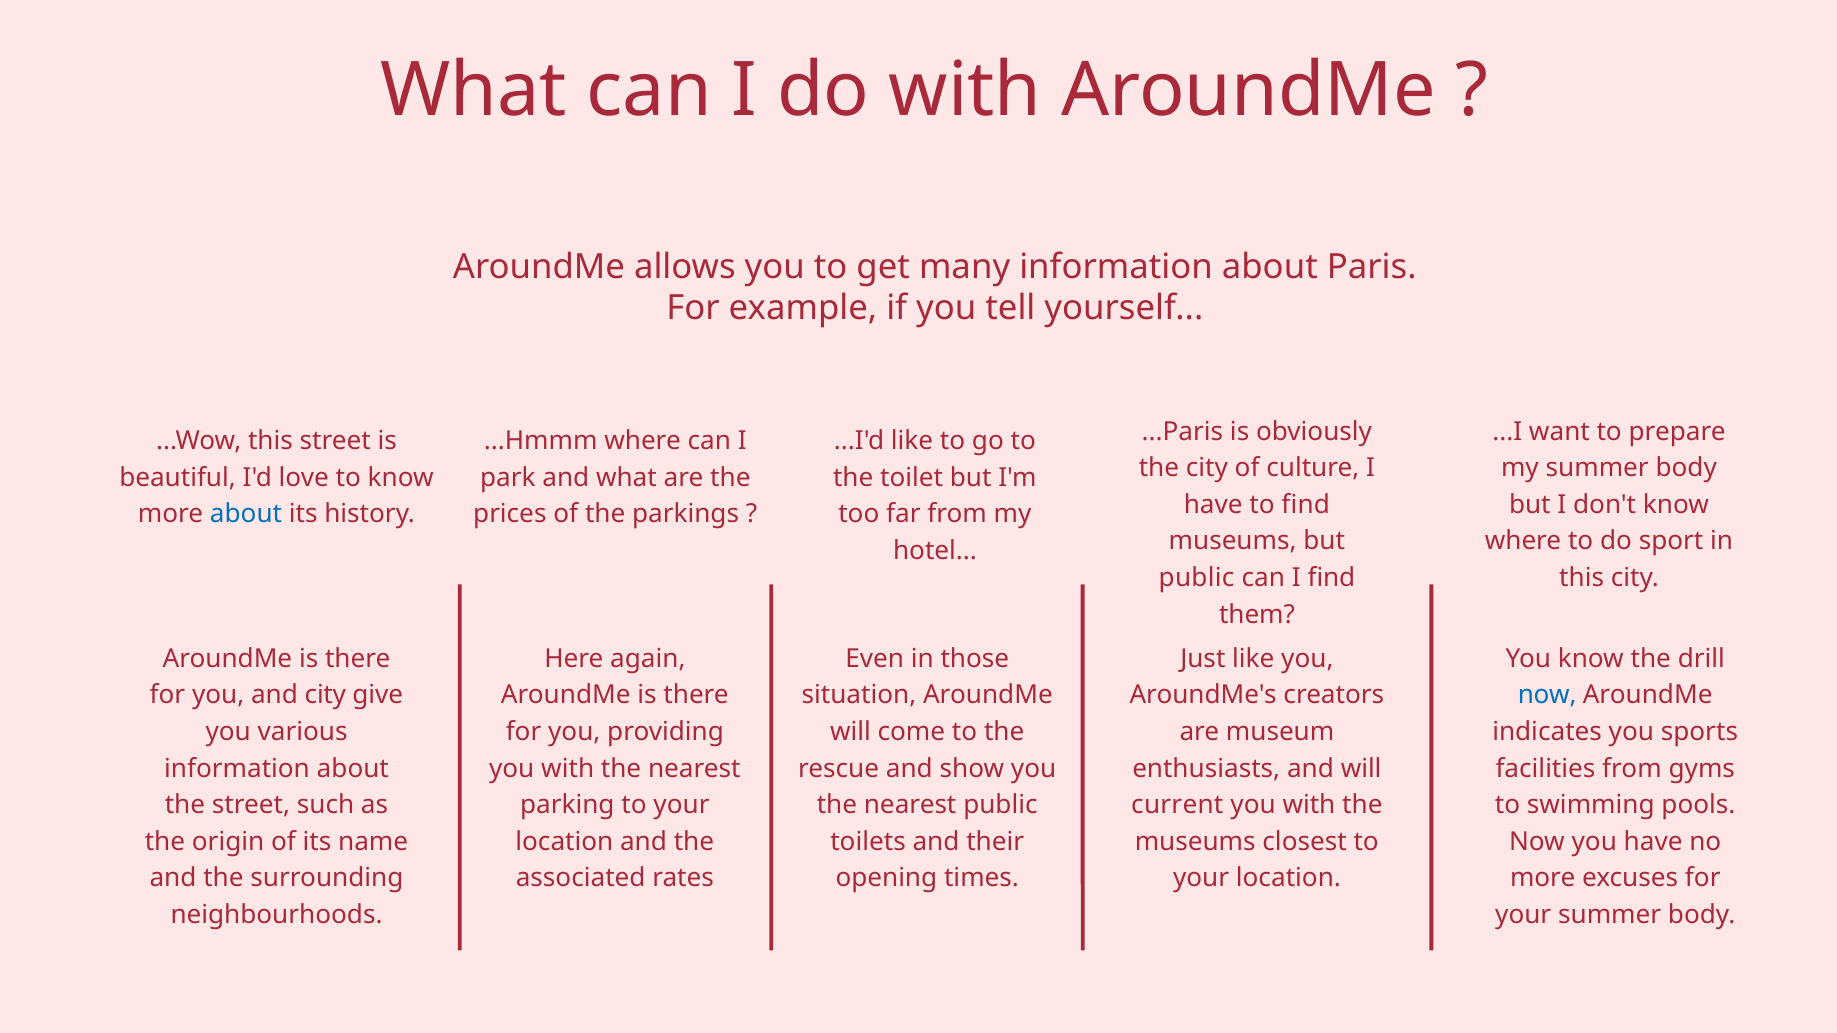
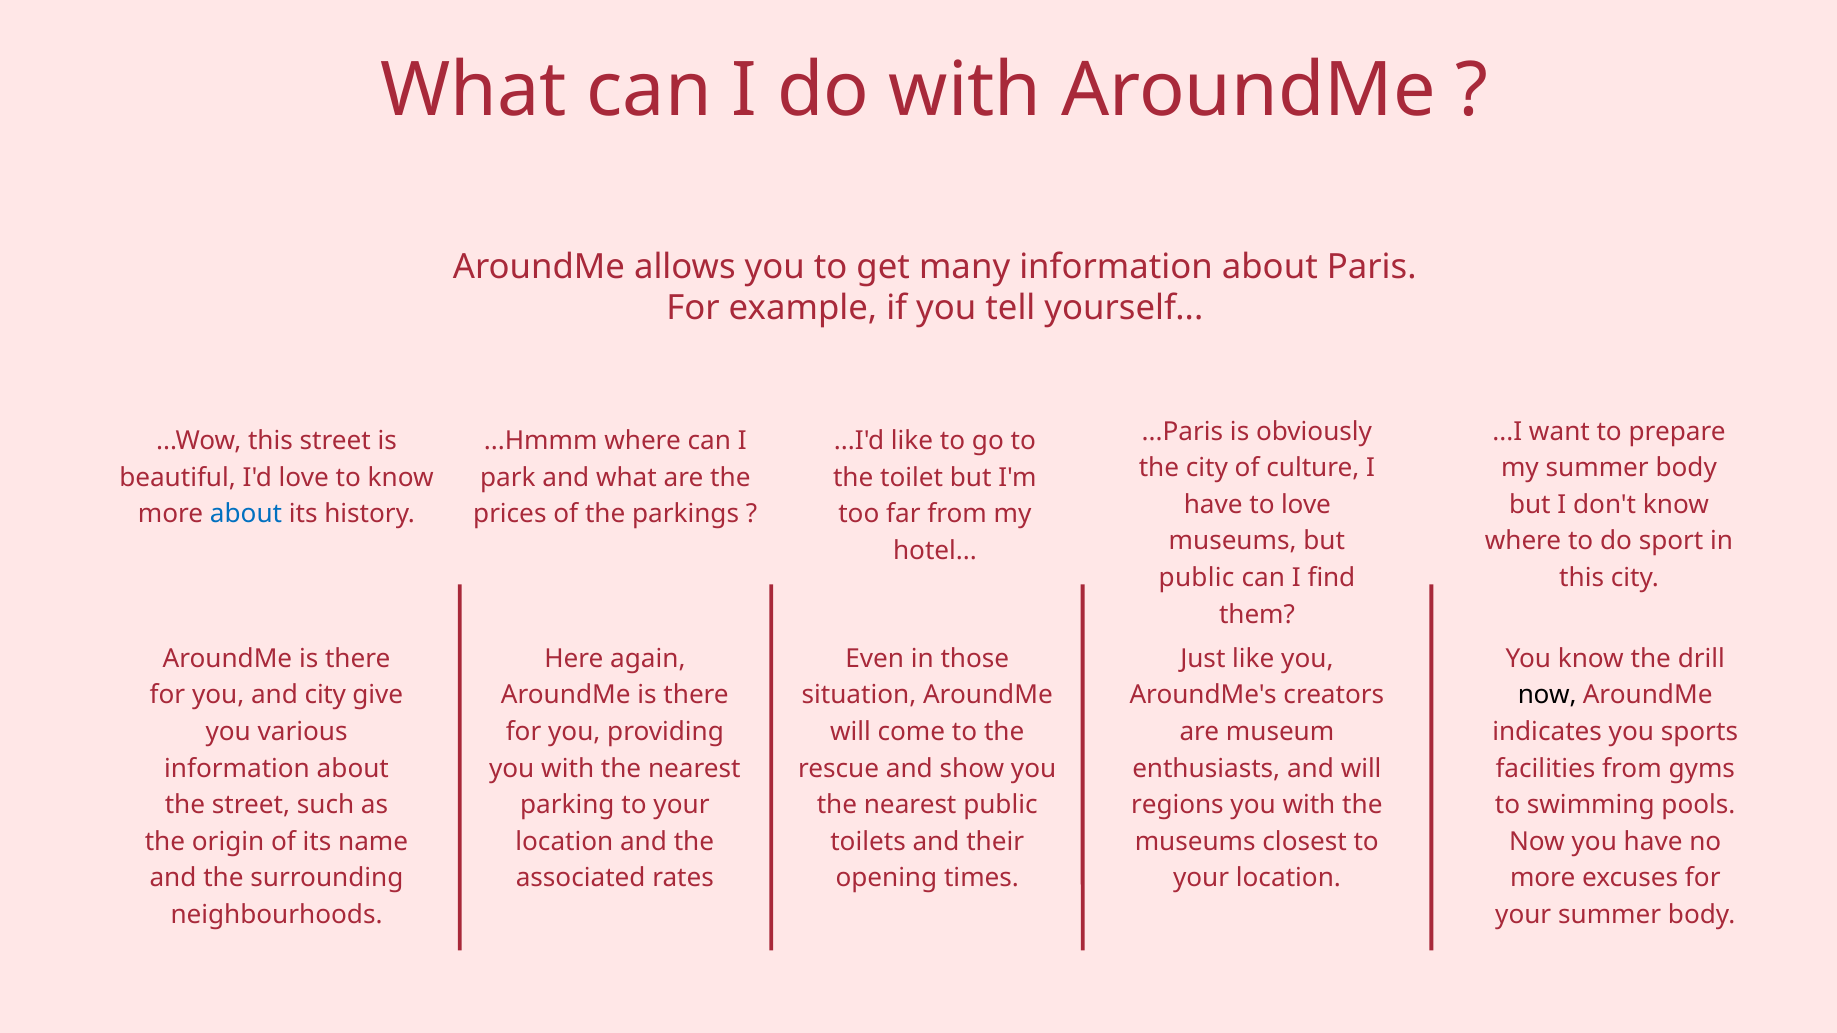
to find: find -> love
now at (1547, 696) colour: blue -> black
current: current -> regions
